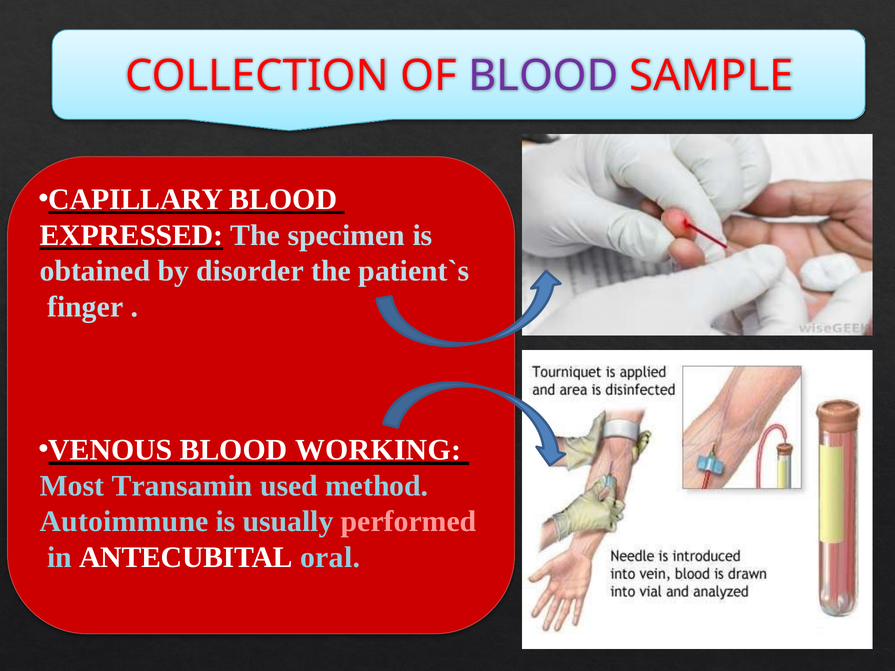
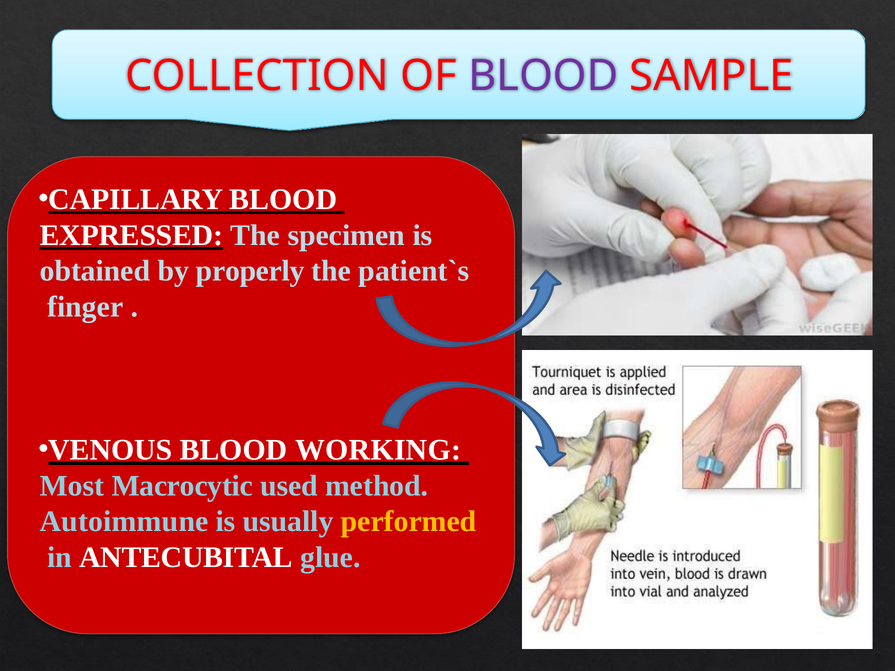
disorder: disorder -> properly
Transamin: Transamin -> Macrocytic
performed colour: pink -> yellow
oral: oral -> glue
